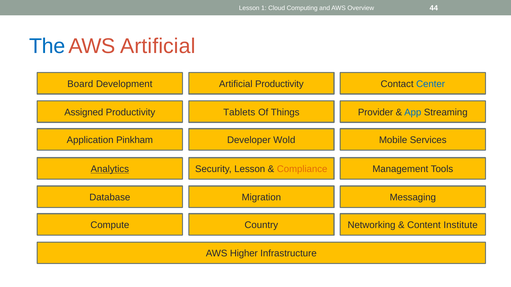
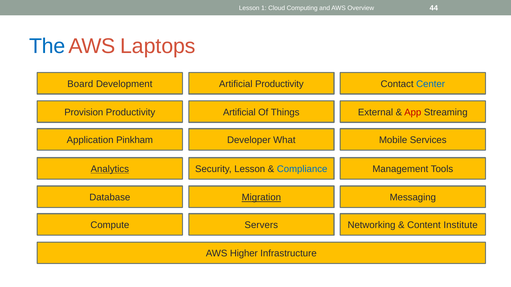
AWS Artificial: Artificial -> Laptops
Assigned: Assigned -> Provision
Productivity Tablets: Tablets -> Artificial
Provider: Provider -> External
App colour: blue -> red
Wold: Wold -> What
Compliance colour: orange -> blue
Migration underline: none -> present
Country: Country -> Servers
